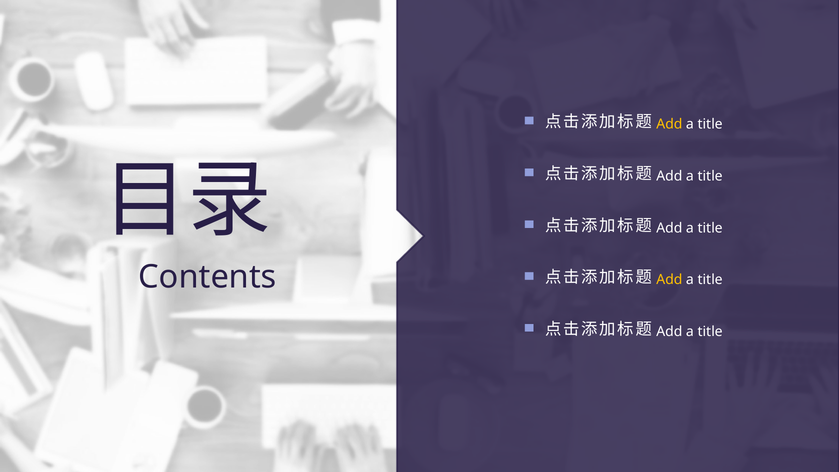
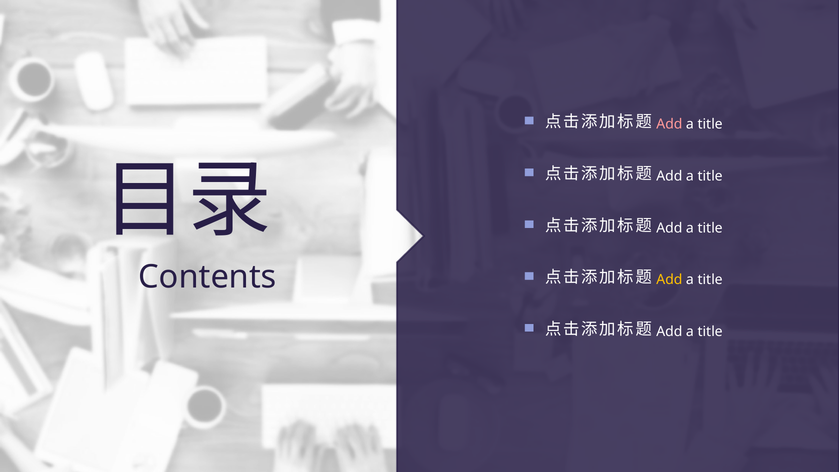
Add at (669, 124) colour: yellow -> pink
